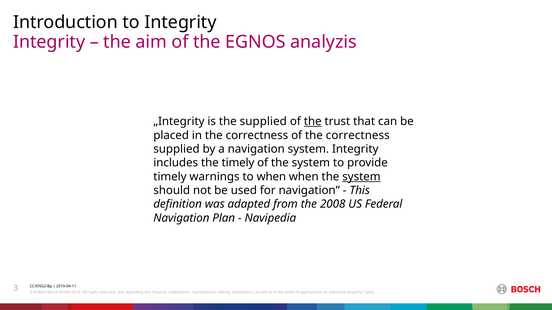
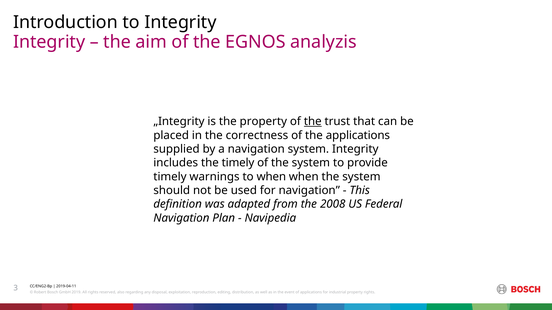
the supplied: supplied -> property
of the correctness: correctness -> applications
system at (361, 177) underline: present -> none
